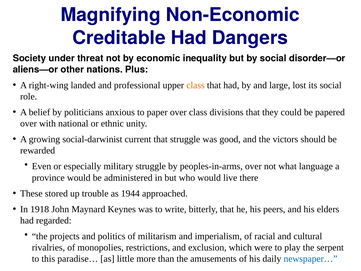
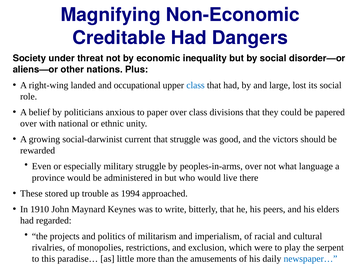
professional: professional -> occupational
class at (196, 85) colour: orange -> blue
1944: 1944 -> 1994
1918: 1918 -> 1910
